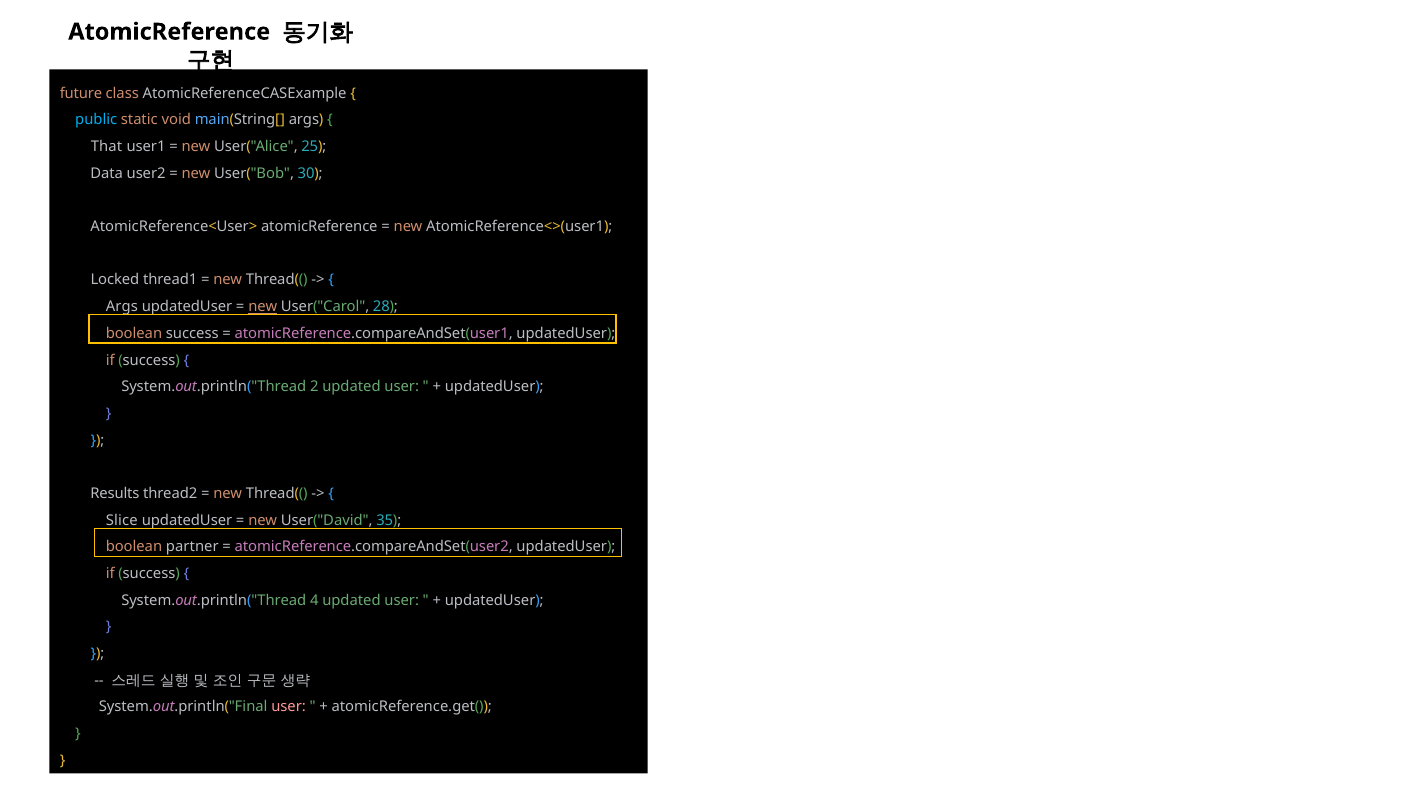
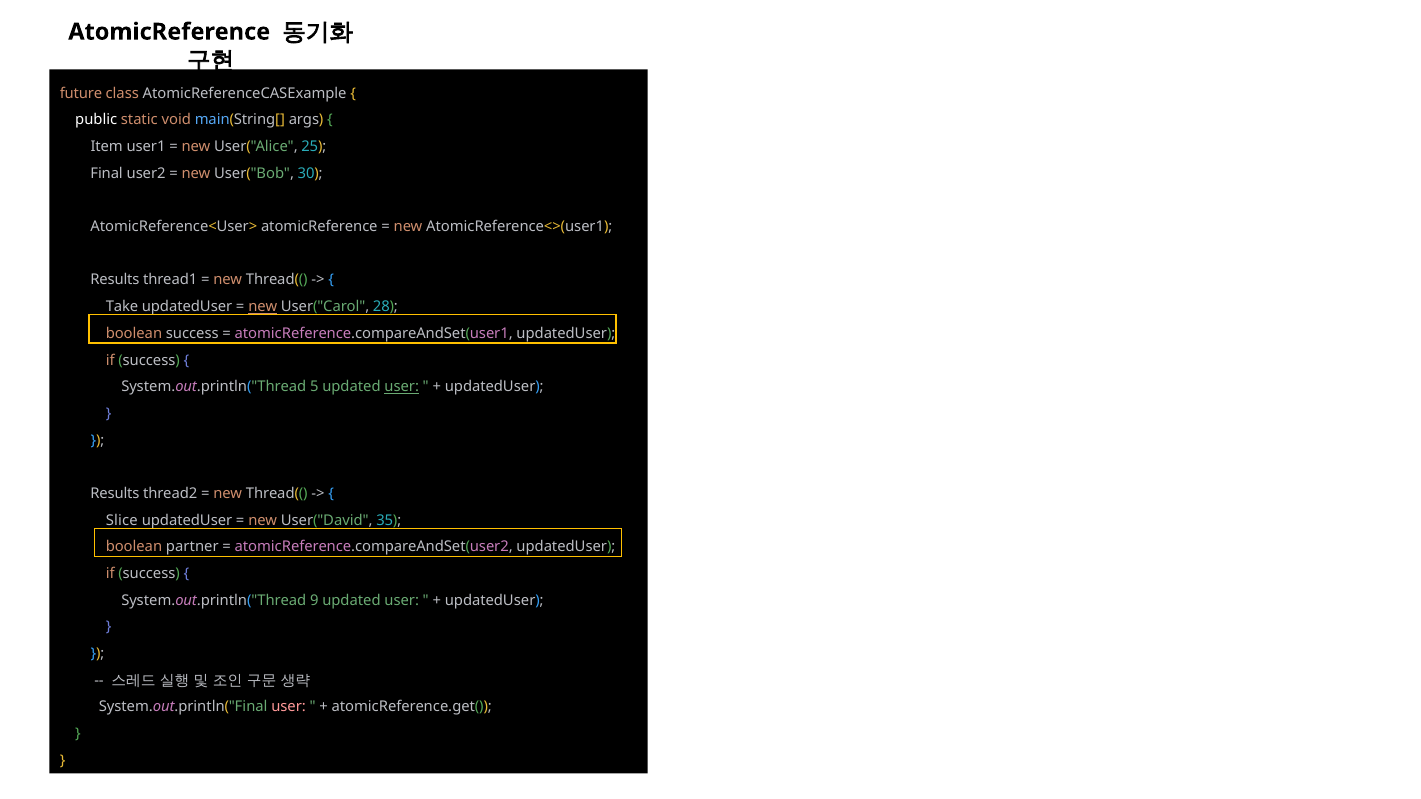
public colour: light blue -> white
That: That -> Item
Data: Data -> Final
Locked at (115, 280): Locked -> Results
Args at (122, 307): Args -> Take
2: 2 -> 5
user at (402, 387) underline: none -> present
4: 4 -> 9
